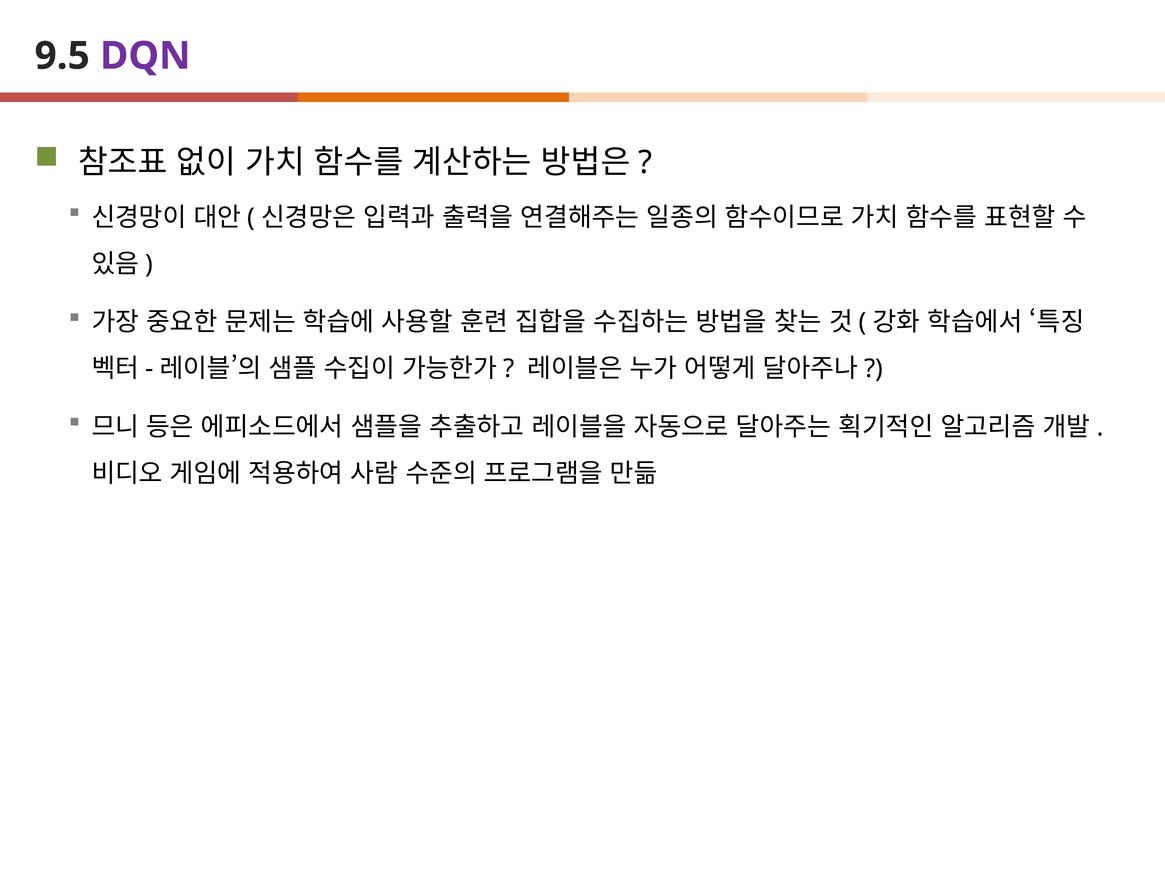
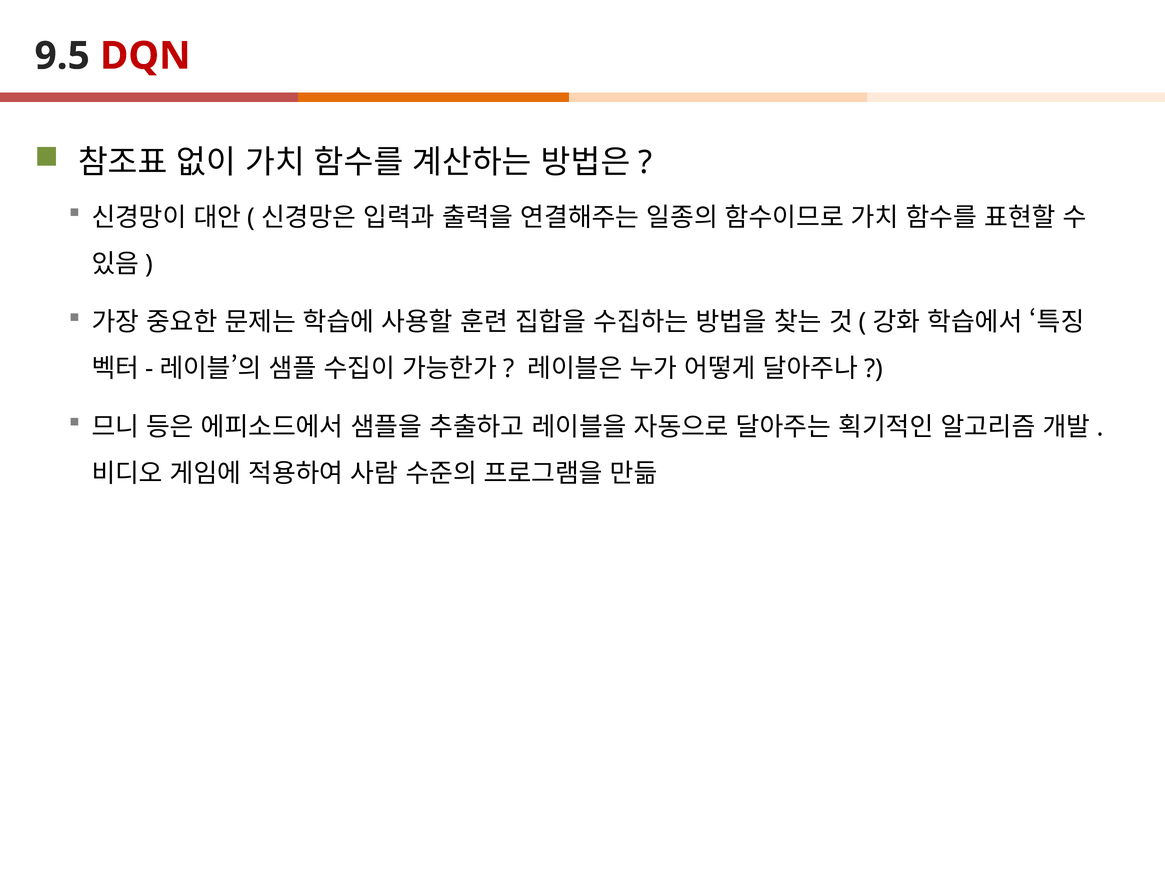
DQN colour: purple -> red
